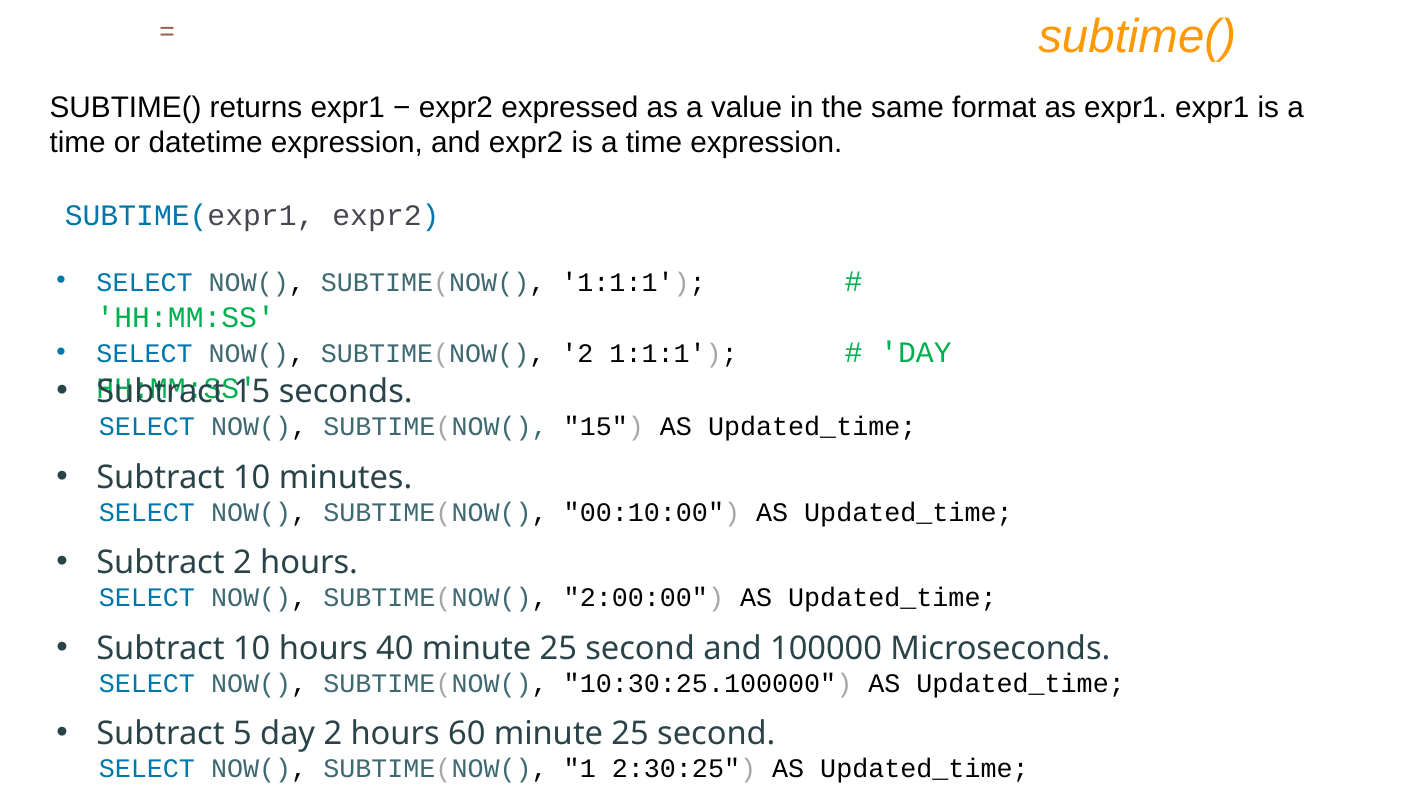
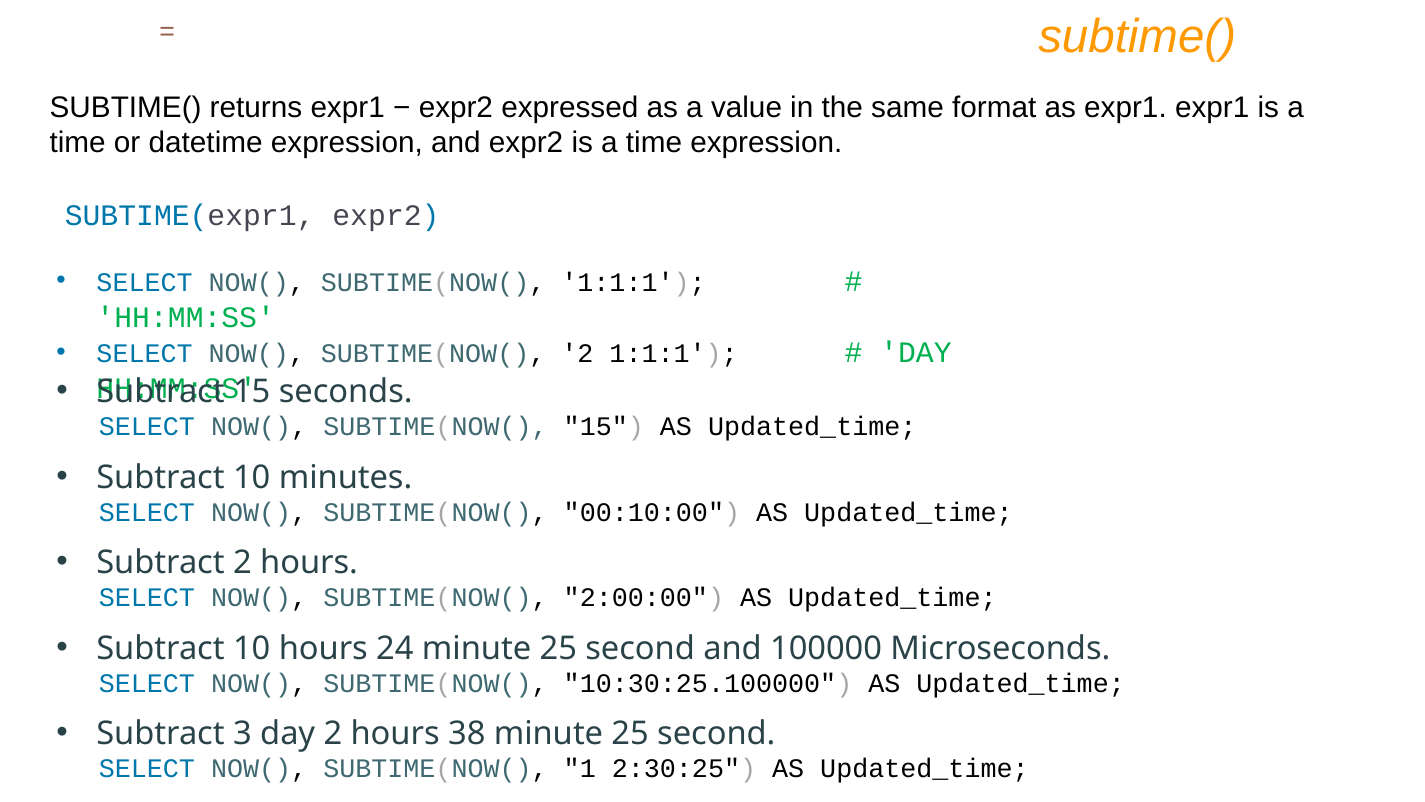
40: 40 -> 24
5: 5 -> 3
60: 60 -> 38
